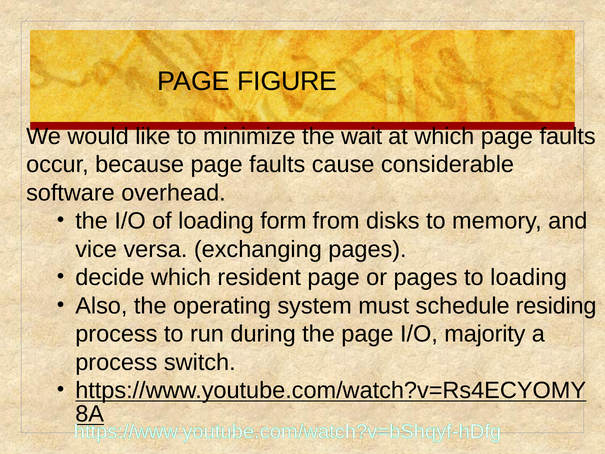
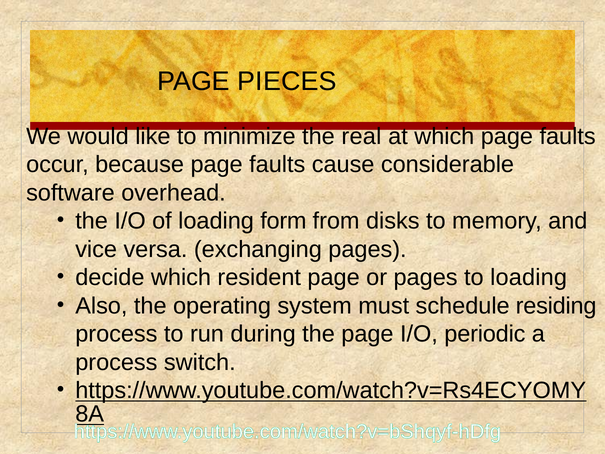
FIGURE: FIGURE -> PIECES
wait: wait -> real
majority: majority -> periodic
